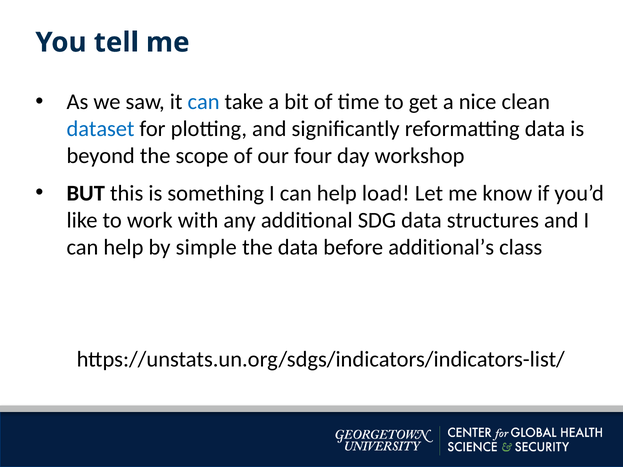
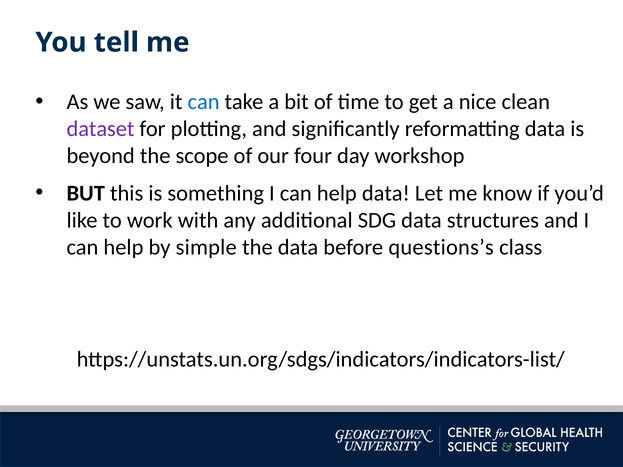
dataset colour: blue -> purple
help load: load -> data
additional’s: additional’s -> questions’s
